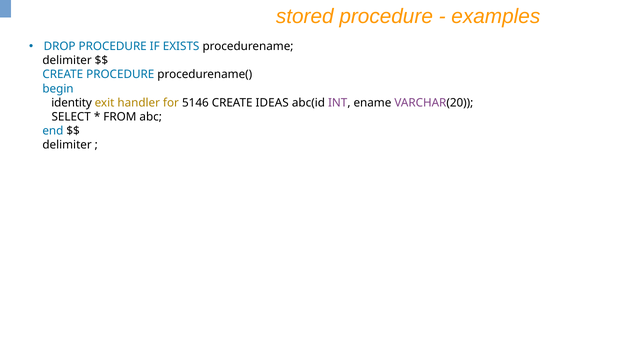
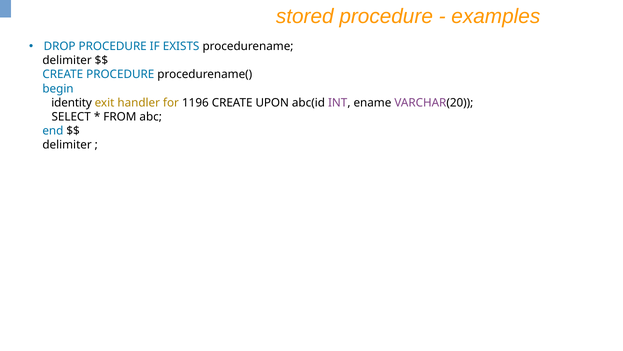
5146: 5146 -> 1196
IDEAS: IDEAS -> UPON
